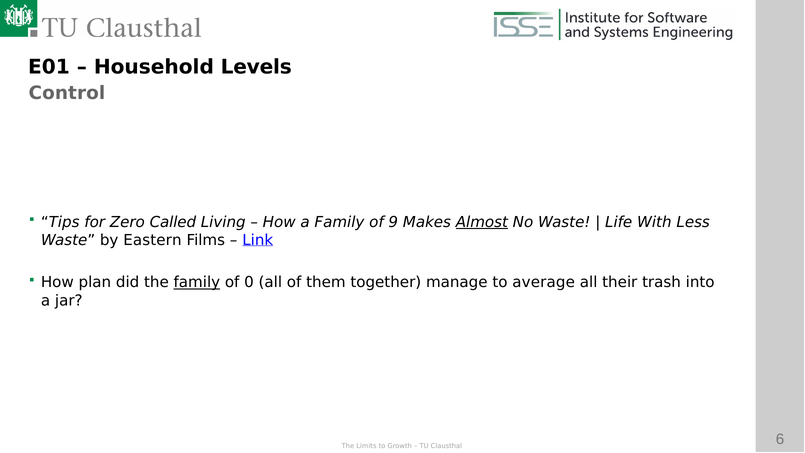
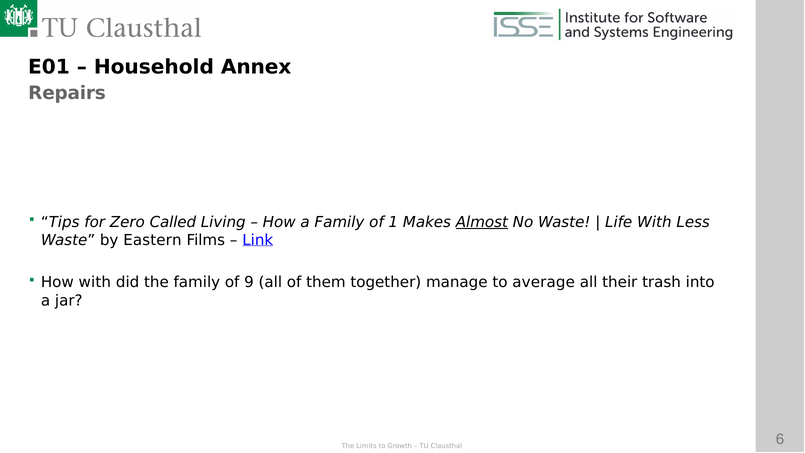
Levels: Levels -> Annex
Control: Control -> Repairs
9: 9 -> 1
How plan: plan -> with
family at (197, 282) underline: present -> none
0: 0 -> 9
